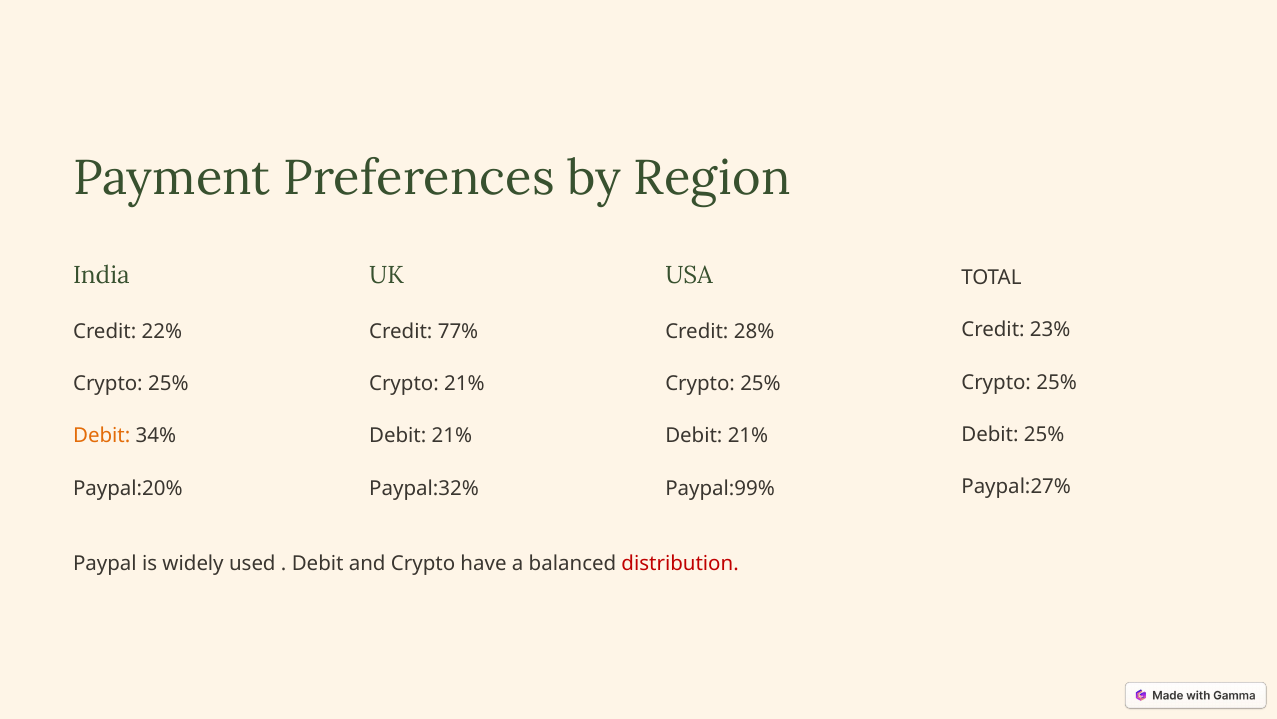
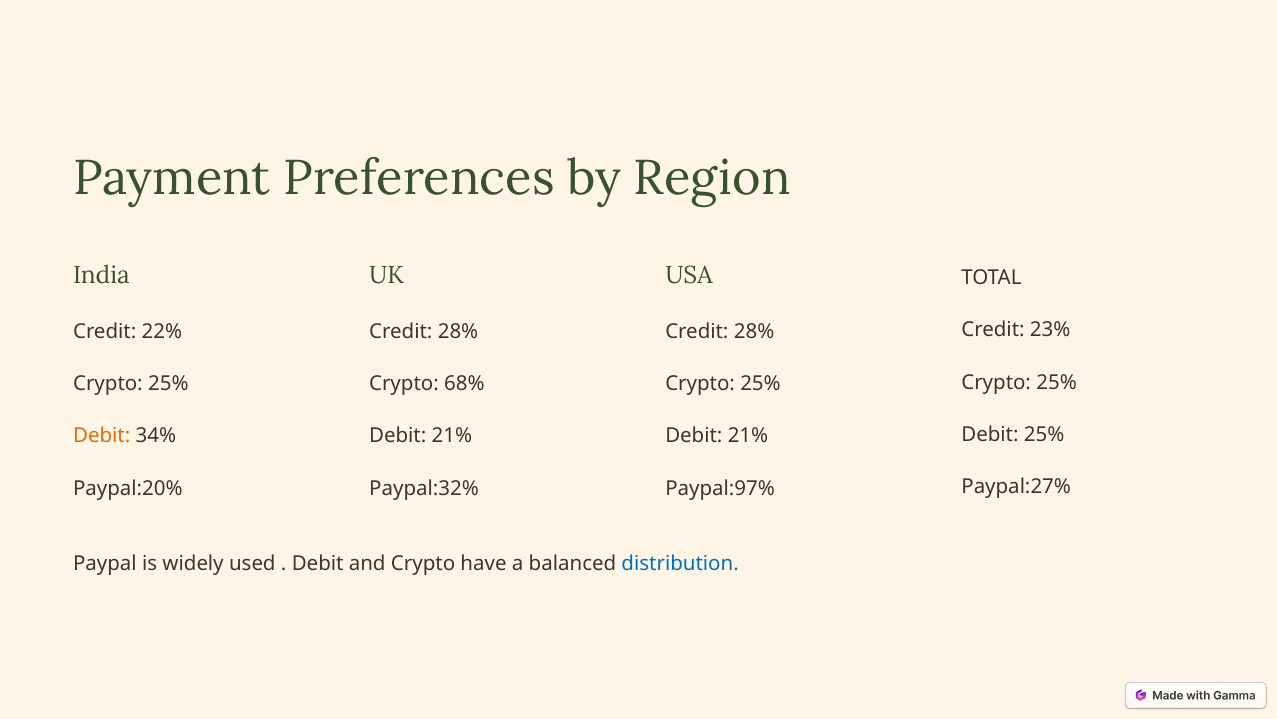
77% at (458, 331): 77% -> 28%
Crypto 21%: 21% -> 68%
Paypal:99%: Paypal:99% -> Paypal:97%
distribution colour: red -> blue
